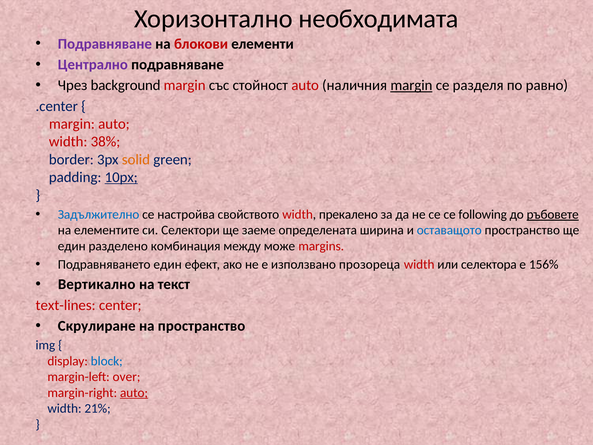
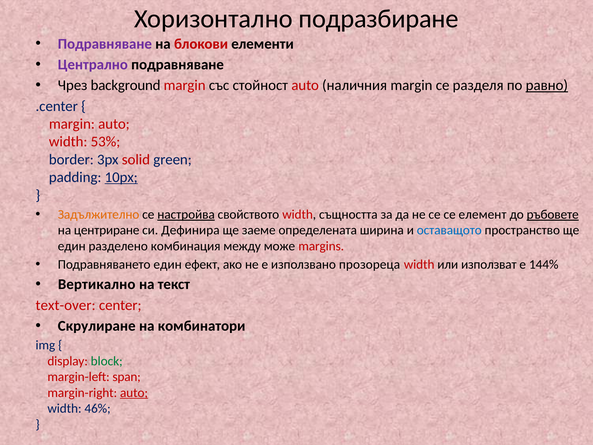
необходимата: необходимата -> подразбиране
margin at (411, 85) underline: present -> none
равно underline: none -> present
38%: 38% -> 53%
solid colour: orange -> red
Задължително colour: blue -> orange
настройва underline: none -> present
прекалено: прекалено -> същността
following: following -> елемент
елементите: елементите -> центриране
Селектори: Селектори -> Дефинира
селектора: селектора -> използват
156%: 156% -> 144%
text-lines: text-lines -> text-over
на пространство: пространство -> комбинатори
block colour: blue -> green
over: over -> span
21%: 21% -> 46%
